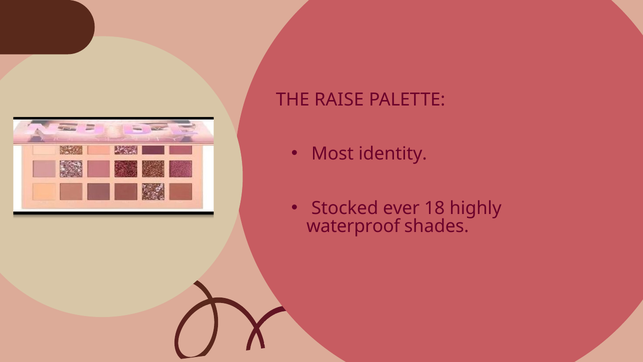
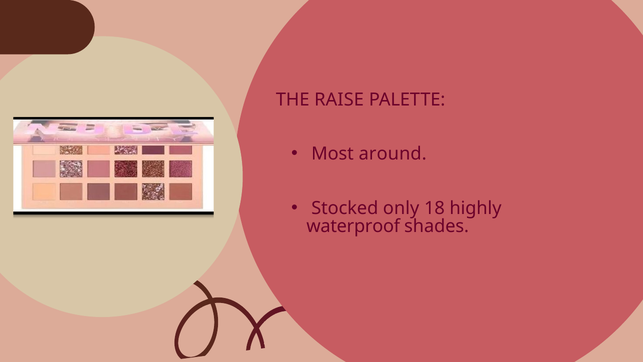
identity: identity -> around
ever: ever -> only
